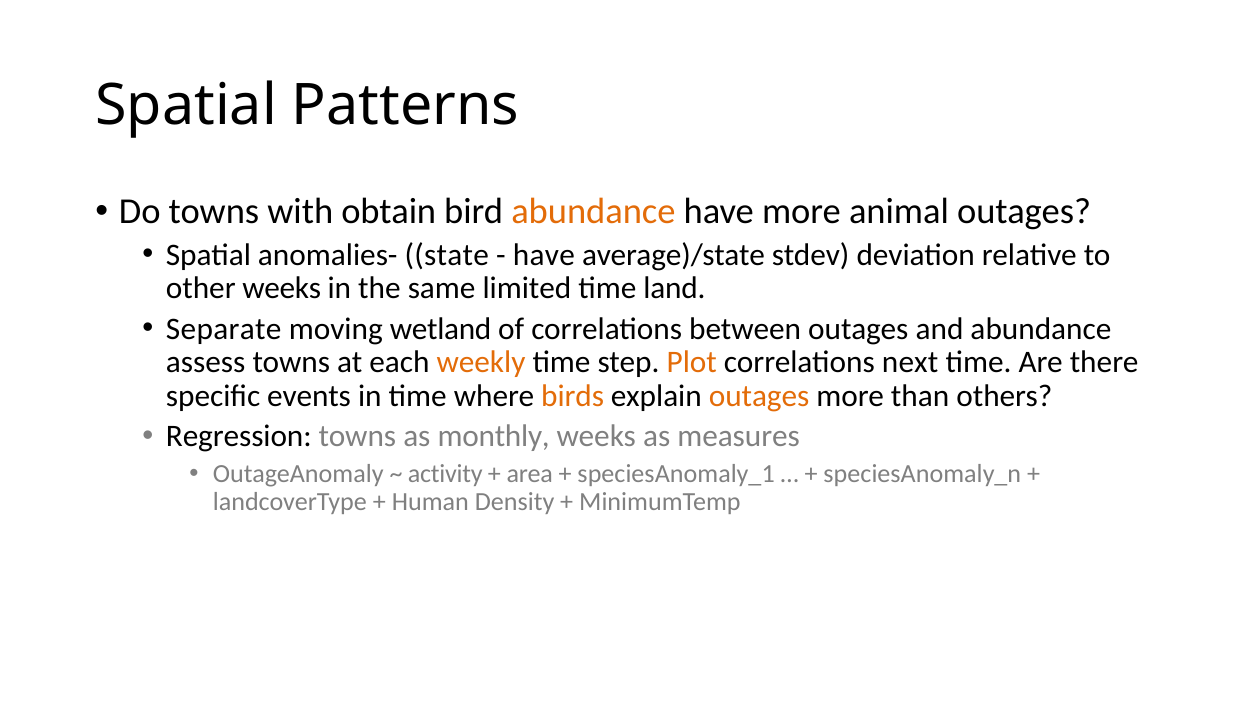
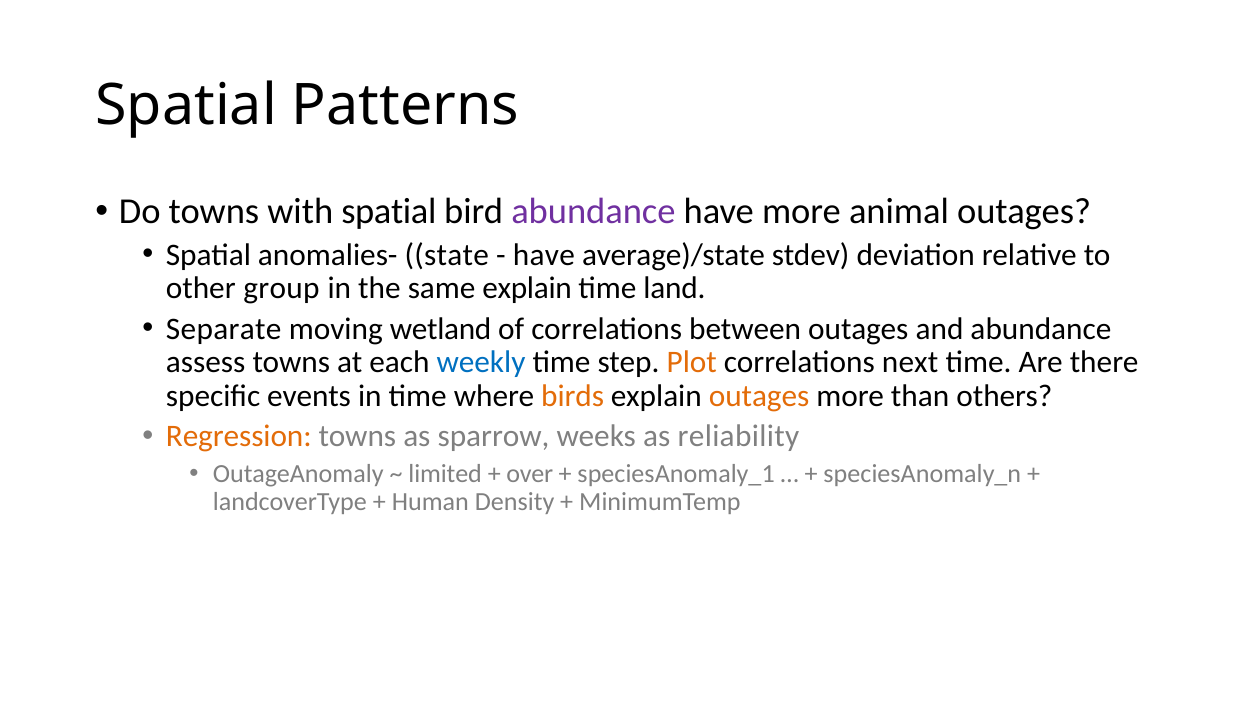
with obtain: obtain -> spatial
abundance at (593, 212) colour: orange -> purple
other weeks: weeks -> group
same limited: limited -> explain
weekly colour: orange -> blue
Regression colour: black -> orange
monthly: monthly -> sparrow
measures: measures -> reliability
activity: activity -> limited
area: area -> over
